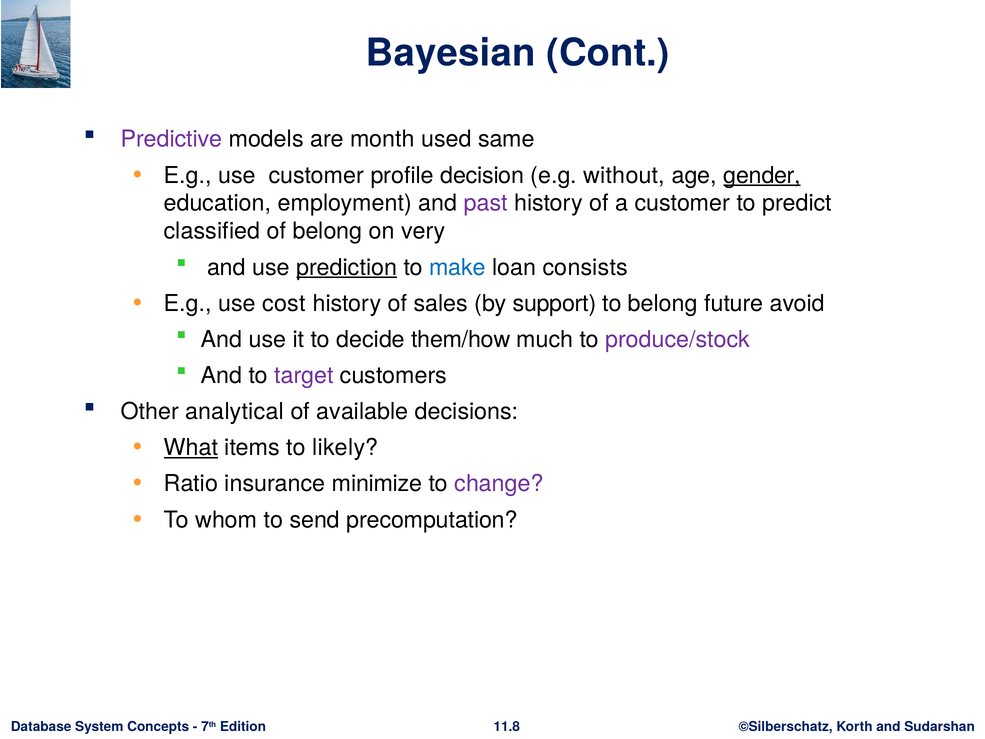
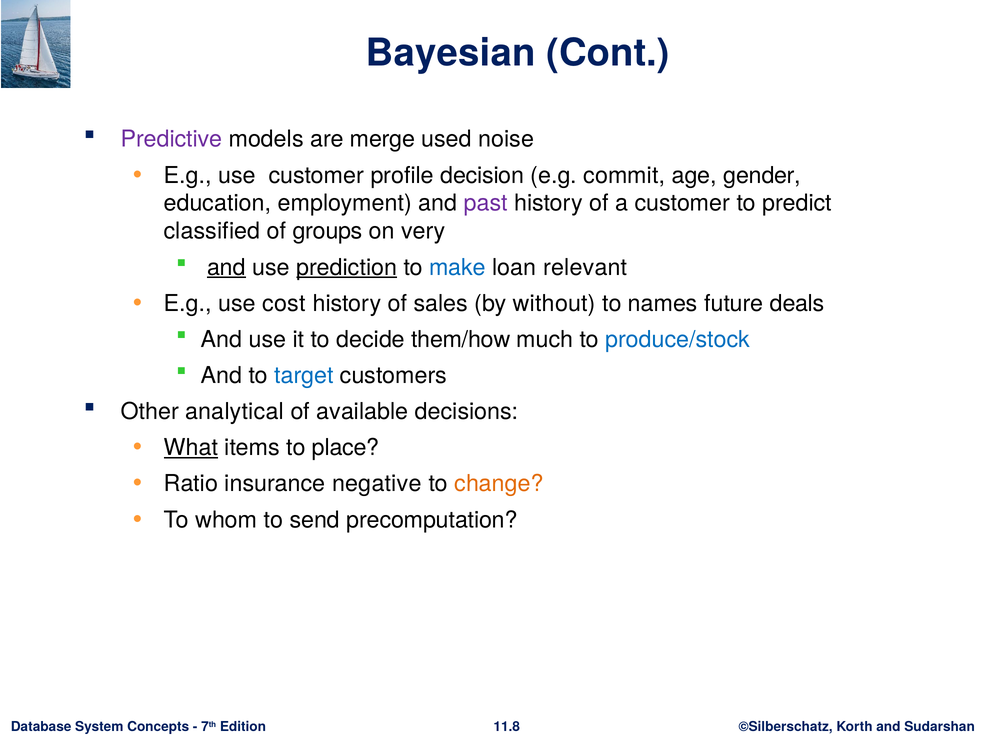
month: month -> merge
same: same -> noise
without: without -> commit
gender underline: present -> none
of belong: belong -> groups
and at (226, 267) underline: none -> present
consists: consists -> relevant
support: support -> without
to belong: belong -> names
avoid: avoid -> deals
produce/stock colour: purple -> blue
target colour: purple -> blue
likely: likely -> place
minimize: minimize -> negative
change colour: purple -> orange
